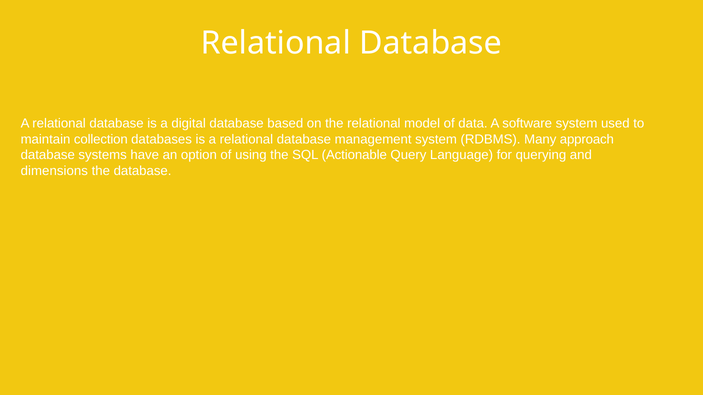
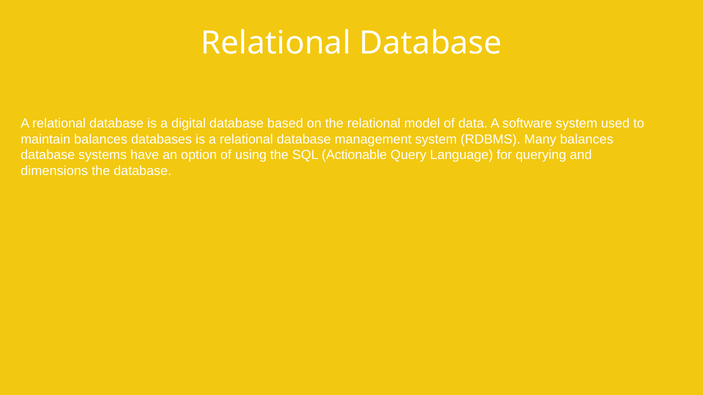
maintain collection: collection -> balances
Many approach: approach -> balances
